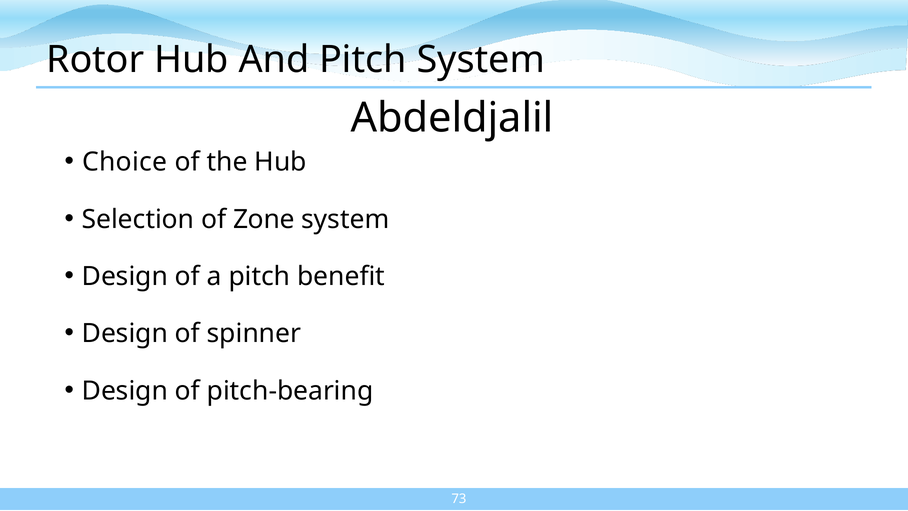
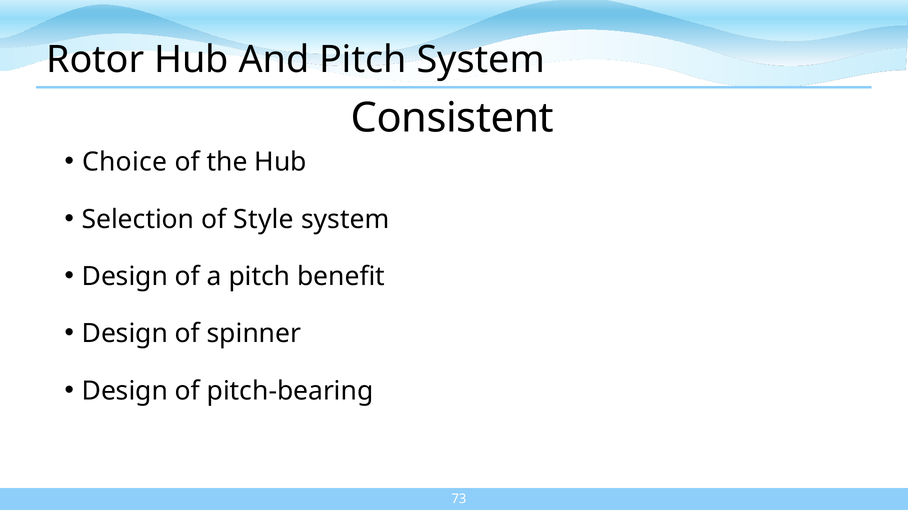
Abdeldjalil: Abdeldjalil -> Consistent
Zone: Zone -> Style
